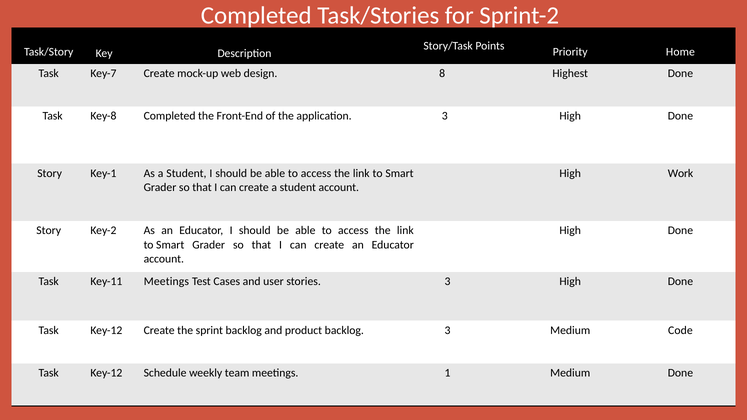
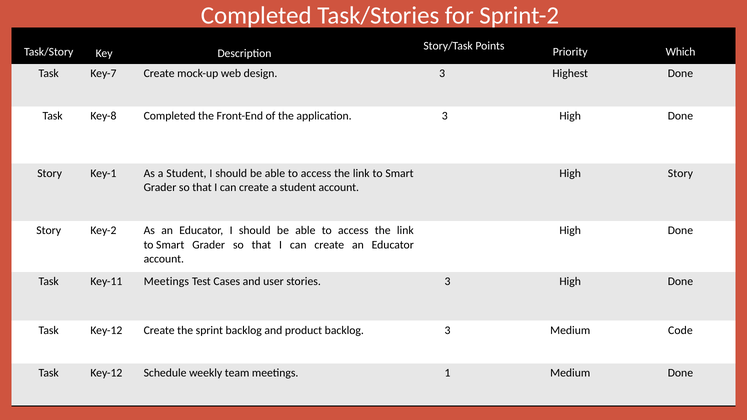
Home: Home -> Which
design 8: 8 -> 3
High Work: Work -> Story
